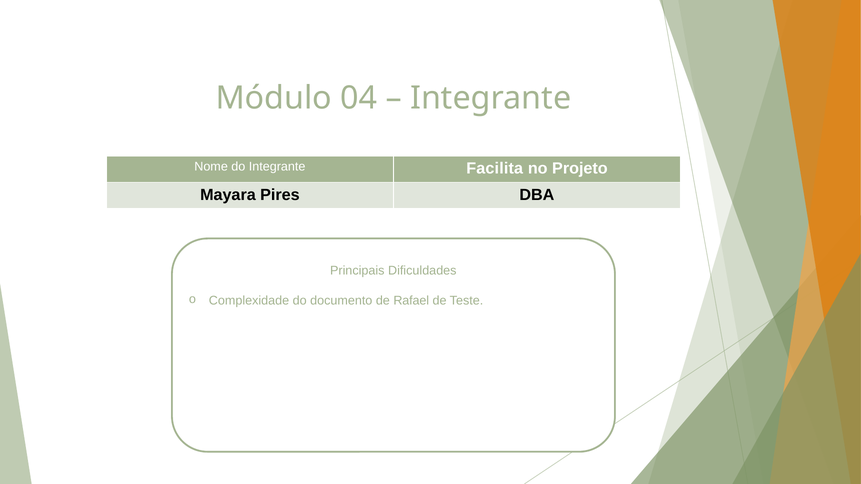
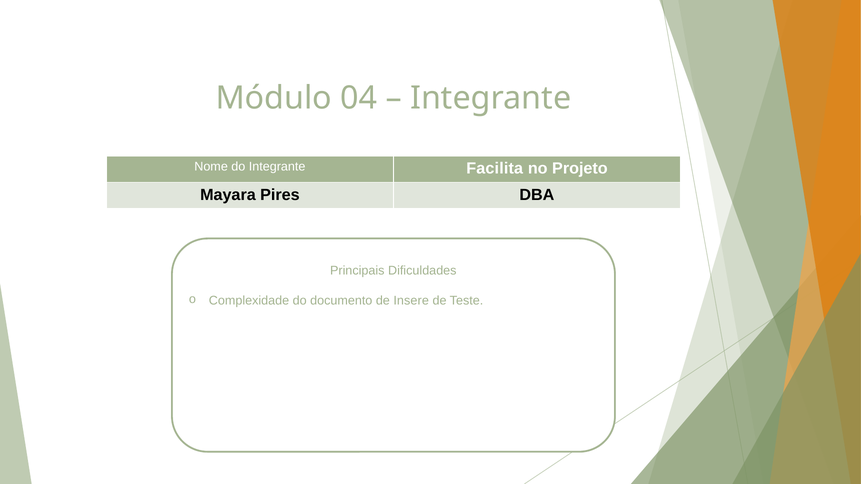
Rafael: Rafael -> Insere
